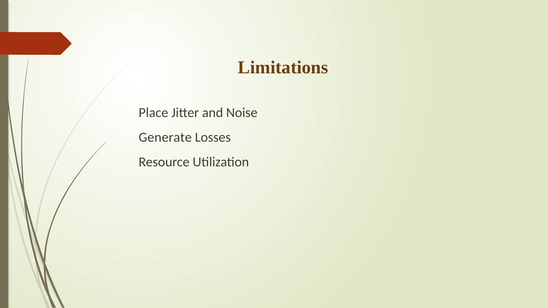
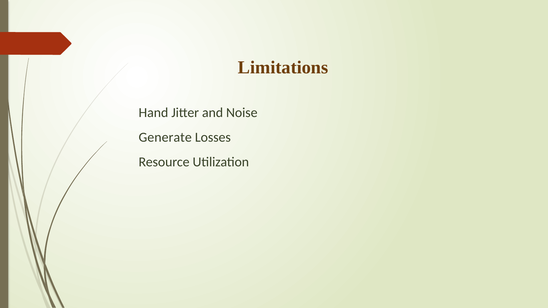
Place: Place -> Hand
